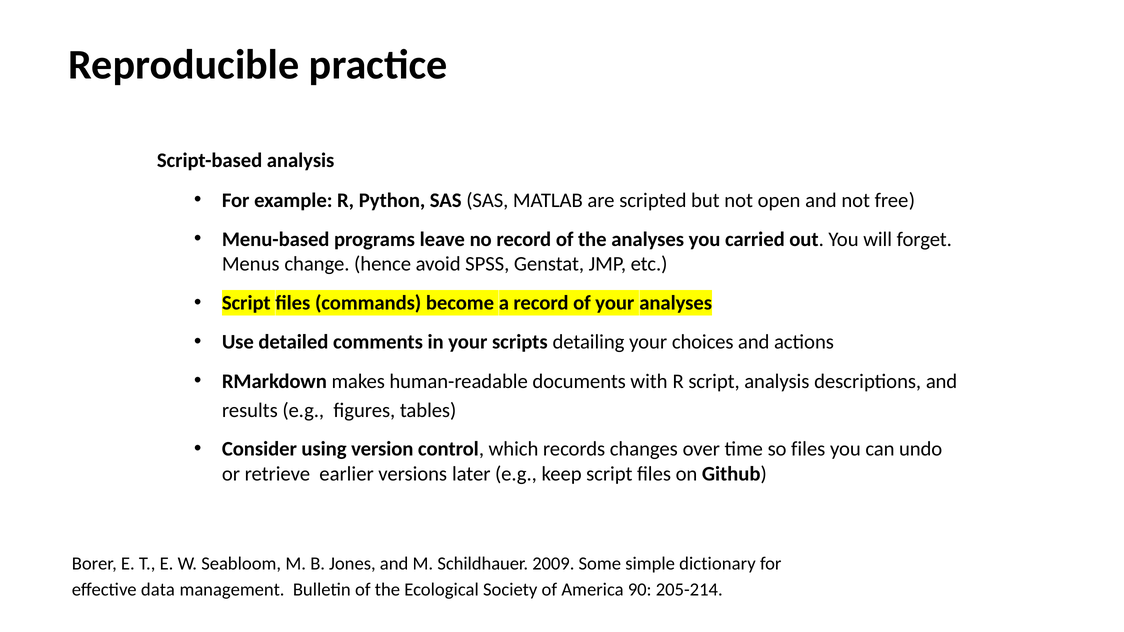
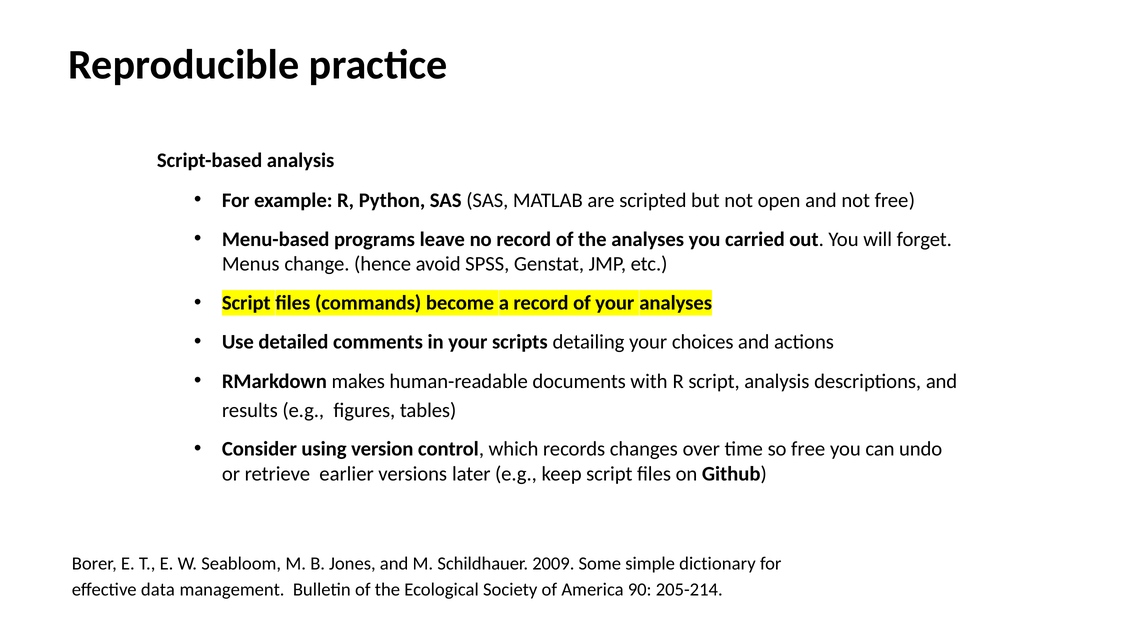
so files: files -> free
